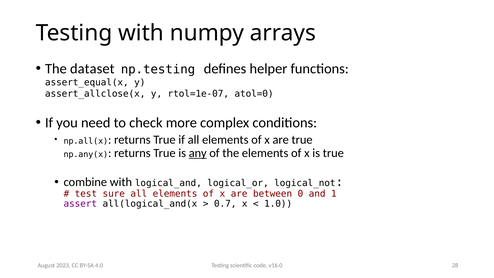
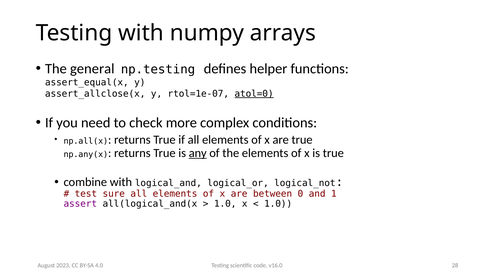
dataset: dataset -> general
atol=0 underline: none -> present
0.7 at (225, 204): 0.7 -> 1.0
